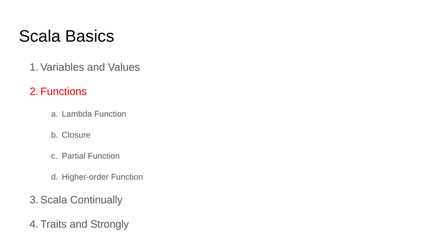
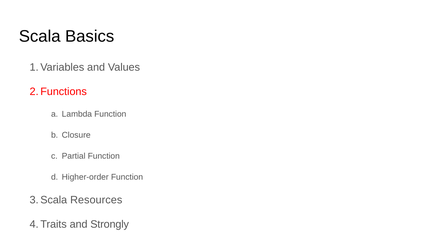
Continually: Continually -> Resources
